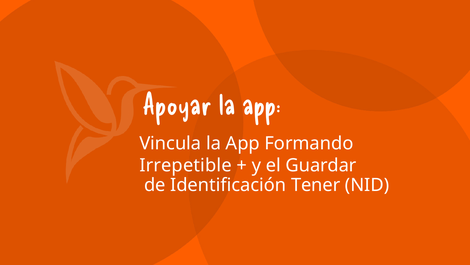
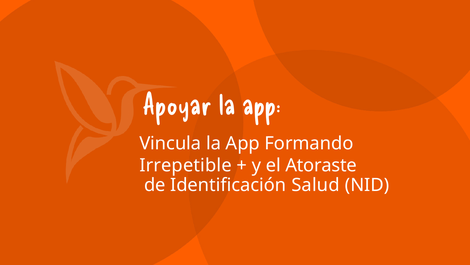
Guardar: Guardar -> Atoraste
Tener: Tener -> Salud
